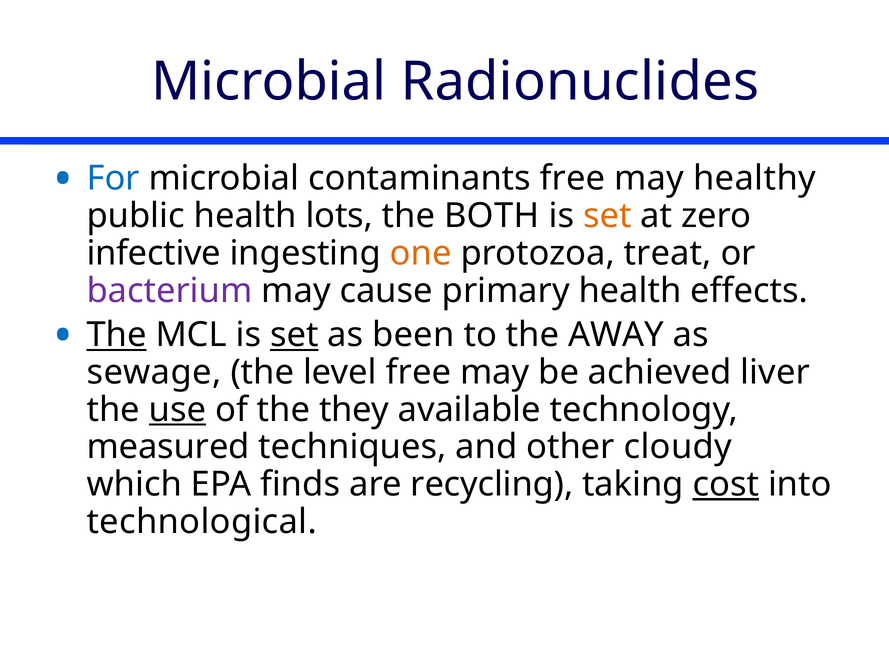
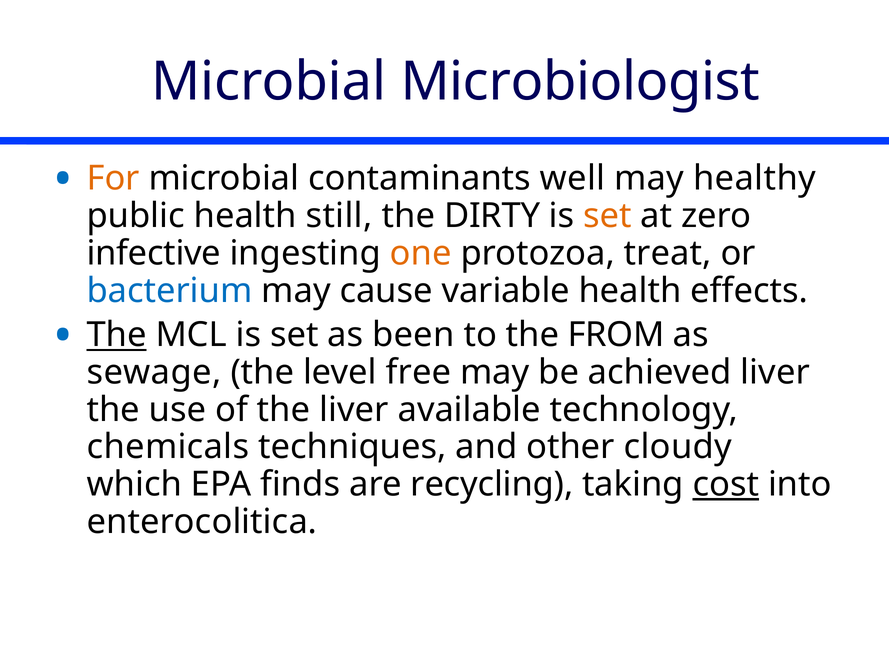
Radionuclides: Radionuclides -> Microbiologist
For colour: blue -> orange
contaminants free: free -> well
lots: lots -> still
BOTH: BOTH -> DIRTY
bacterium colour: purple -> blue
primary: primary -> variable
set at (294, 335) underline: present -> none
AWAY: AWAY -> FROM
use underline: present -> none
the they: they -> liver
measured: measured -> chemicals
technological: technological -> enterocolitica
